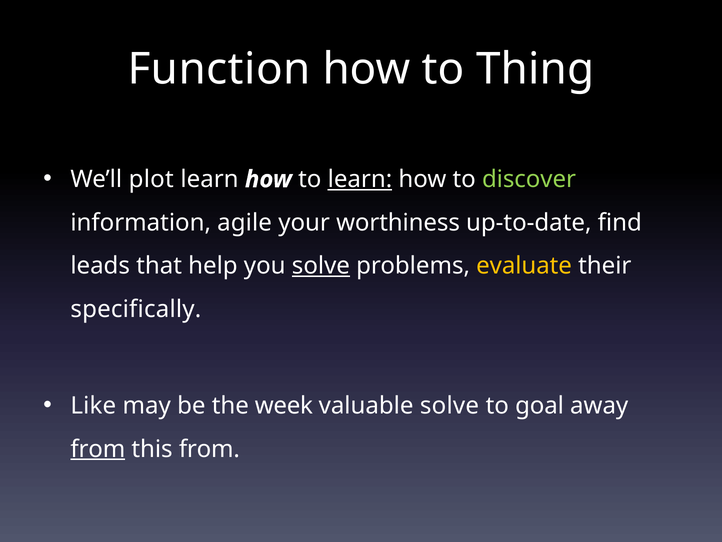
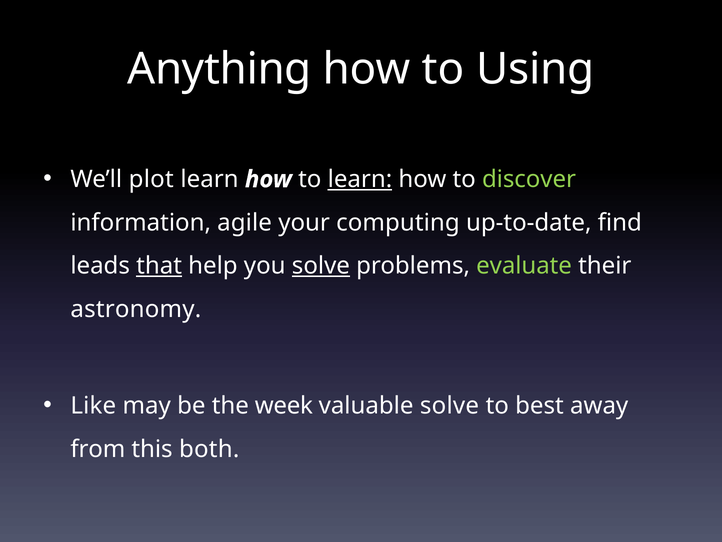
Function: Function -> Anything
Thing: Thing -> Using
worthiness: worthiness -> computing
that underline: none -> present
evaluate colour: yellow -> light green
specifically: specifically -> astronomy
goal: goal -> best
from at (98, 449) underline: present -> none
this from: from -> both
